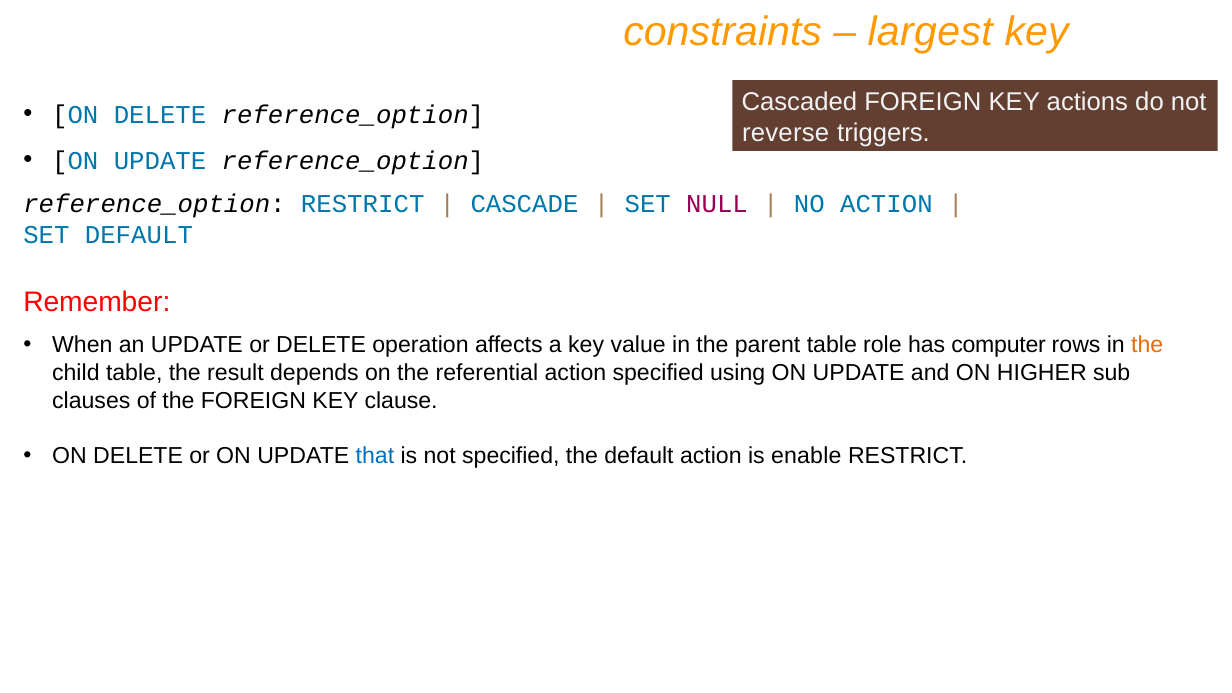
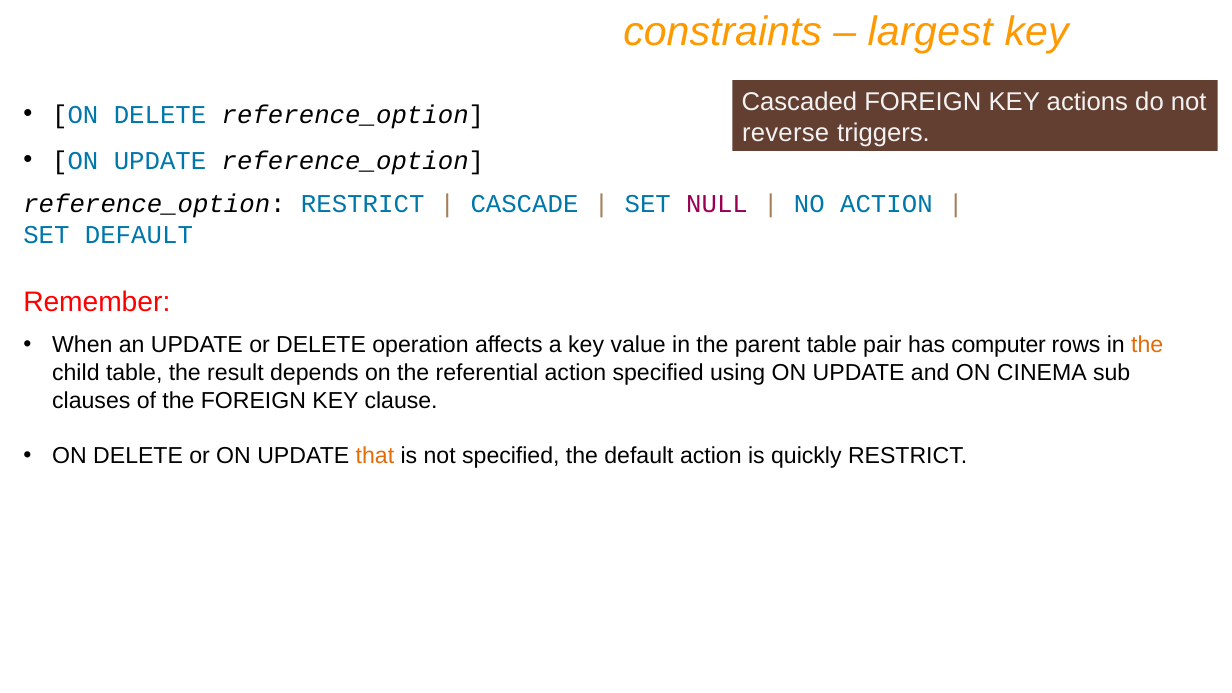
role: role -> pair
HIGHER: HIGHER -> CINEMA
that colour: blue -> orange
enable: enable -> quickly
